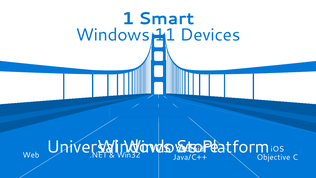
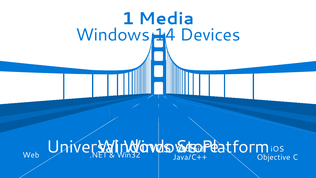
Smart: Smart -> Media
11: 11 -> 14
